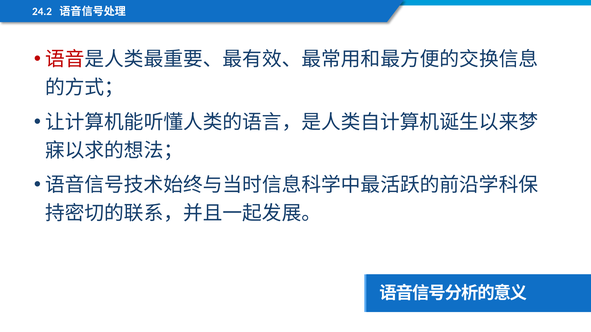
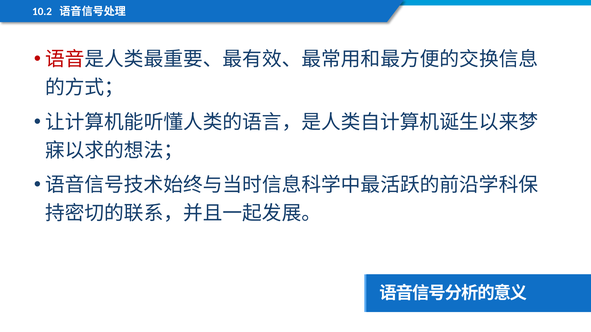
24.2: 24.2 -> 10.2
